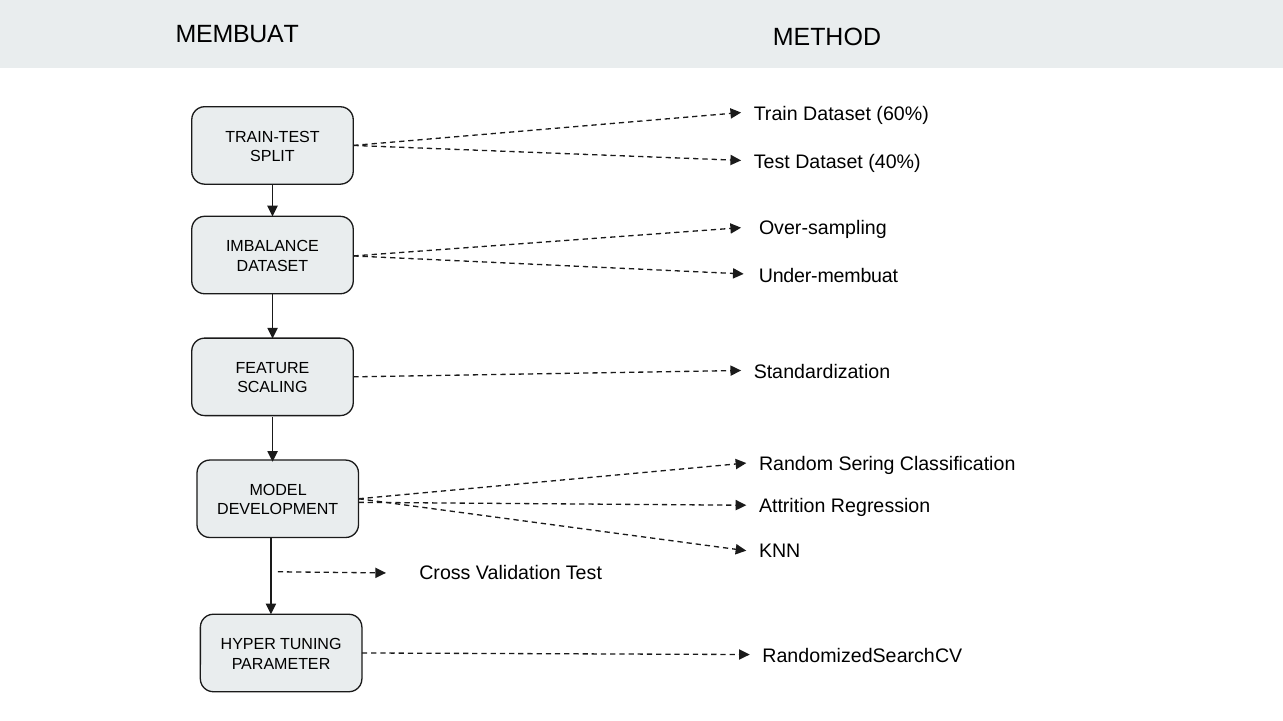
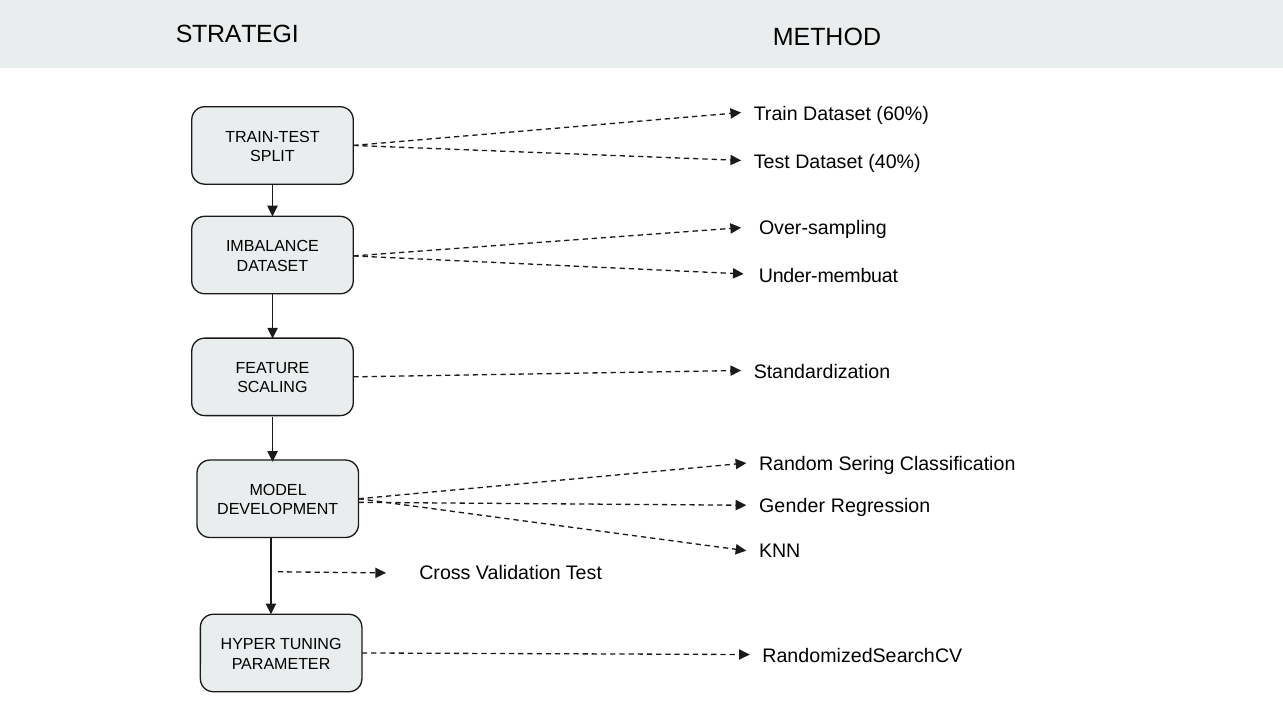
MEMBUAT: MEMBUAT -> STRATEGI
Attrition: Attrition -> Gender
